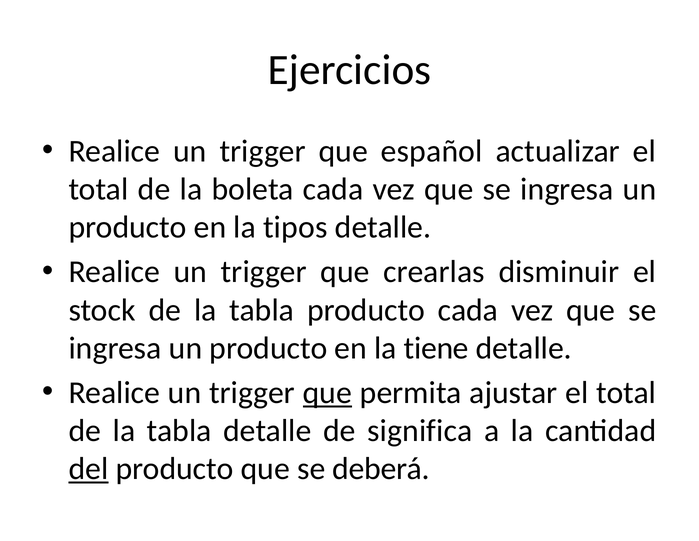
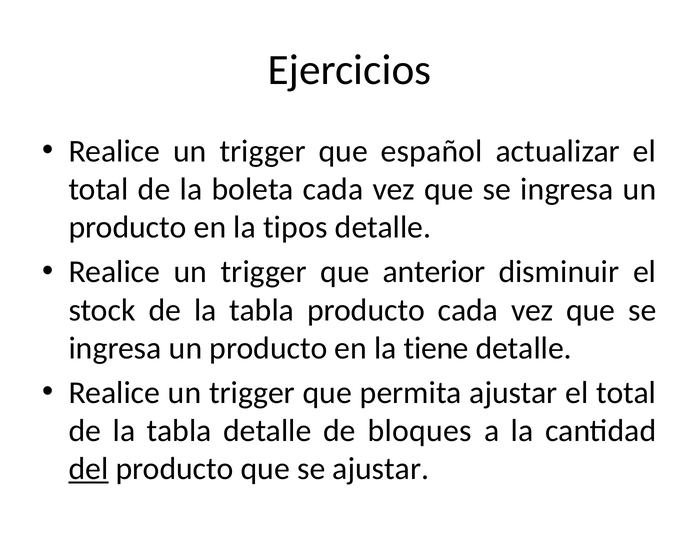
crearlas: crearlas -> anterior
que at (327, 393) underline: present -> none
significa: significa -> bloques
se deberá: deberá -> ajustar
